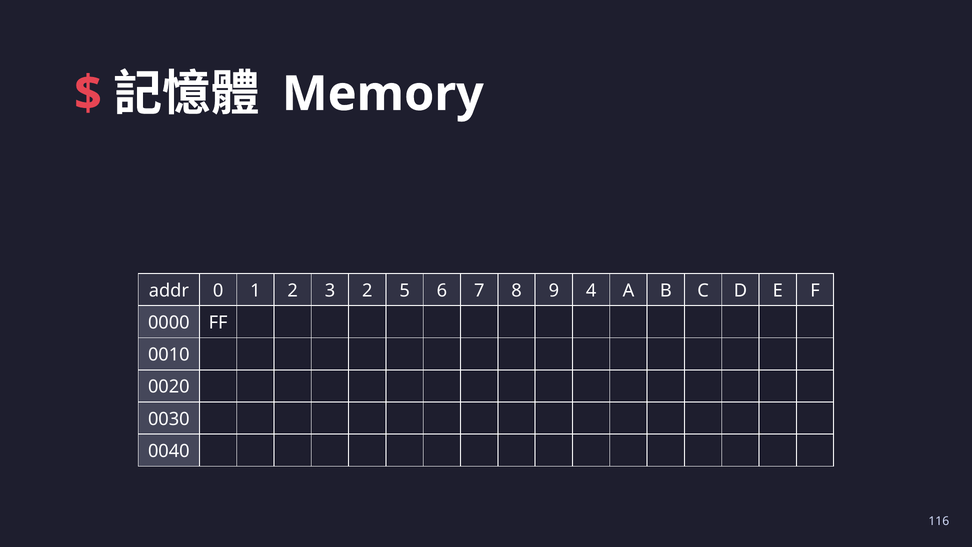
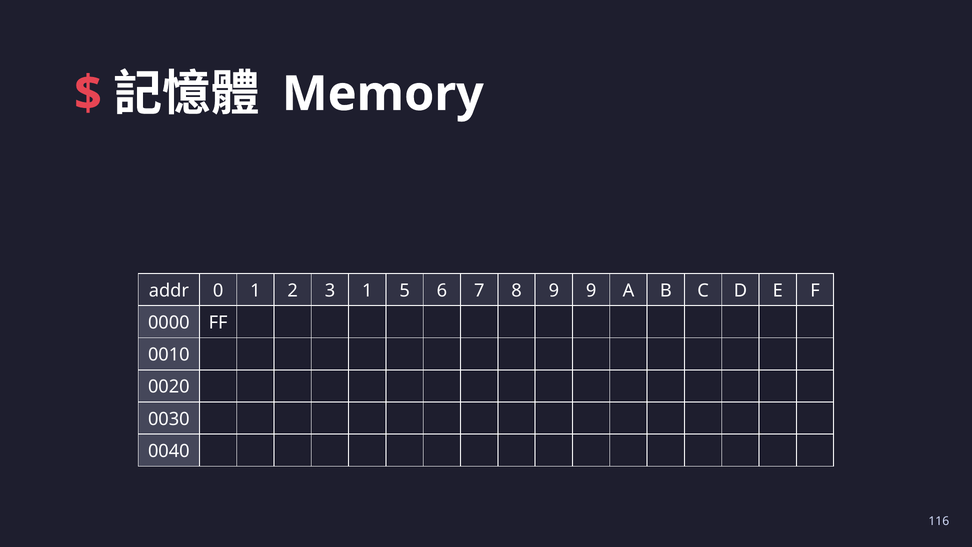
3 2: 2 -> 1
9 4: 4 -> 9
